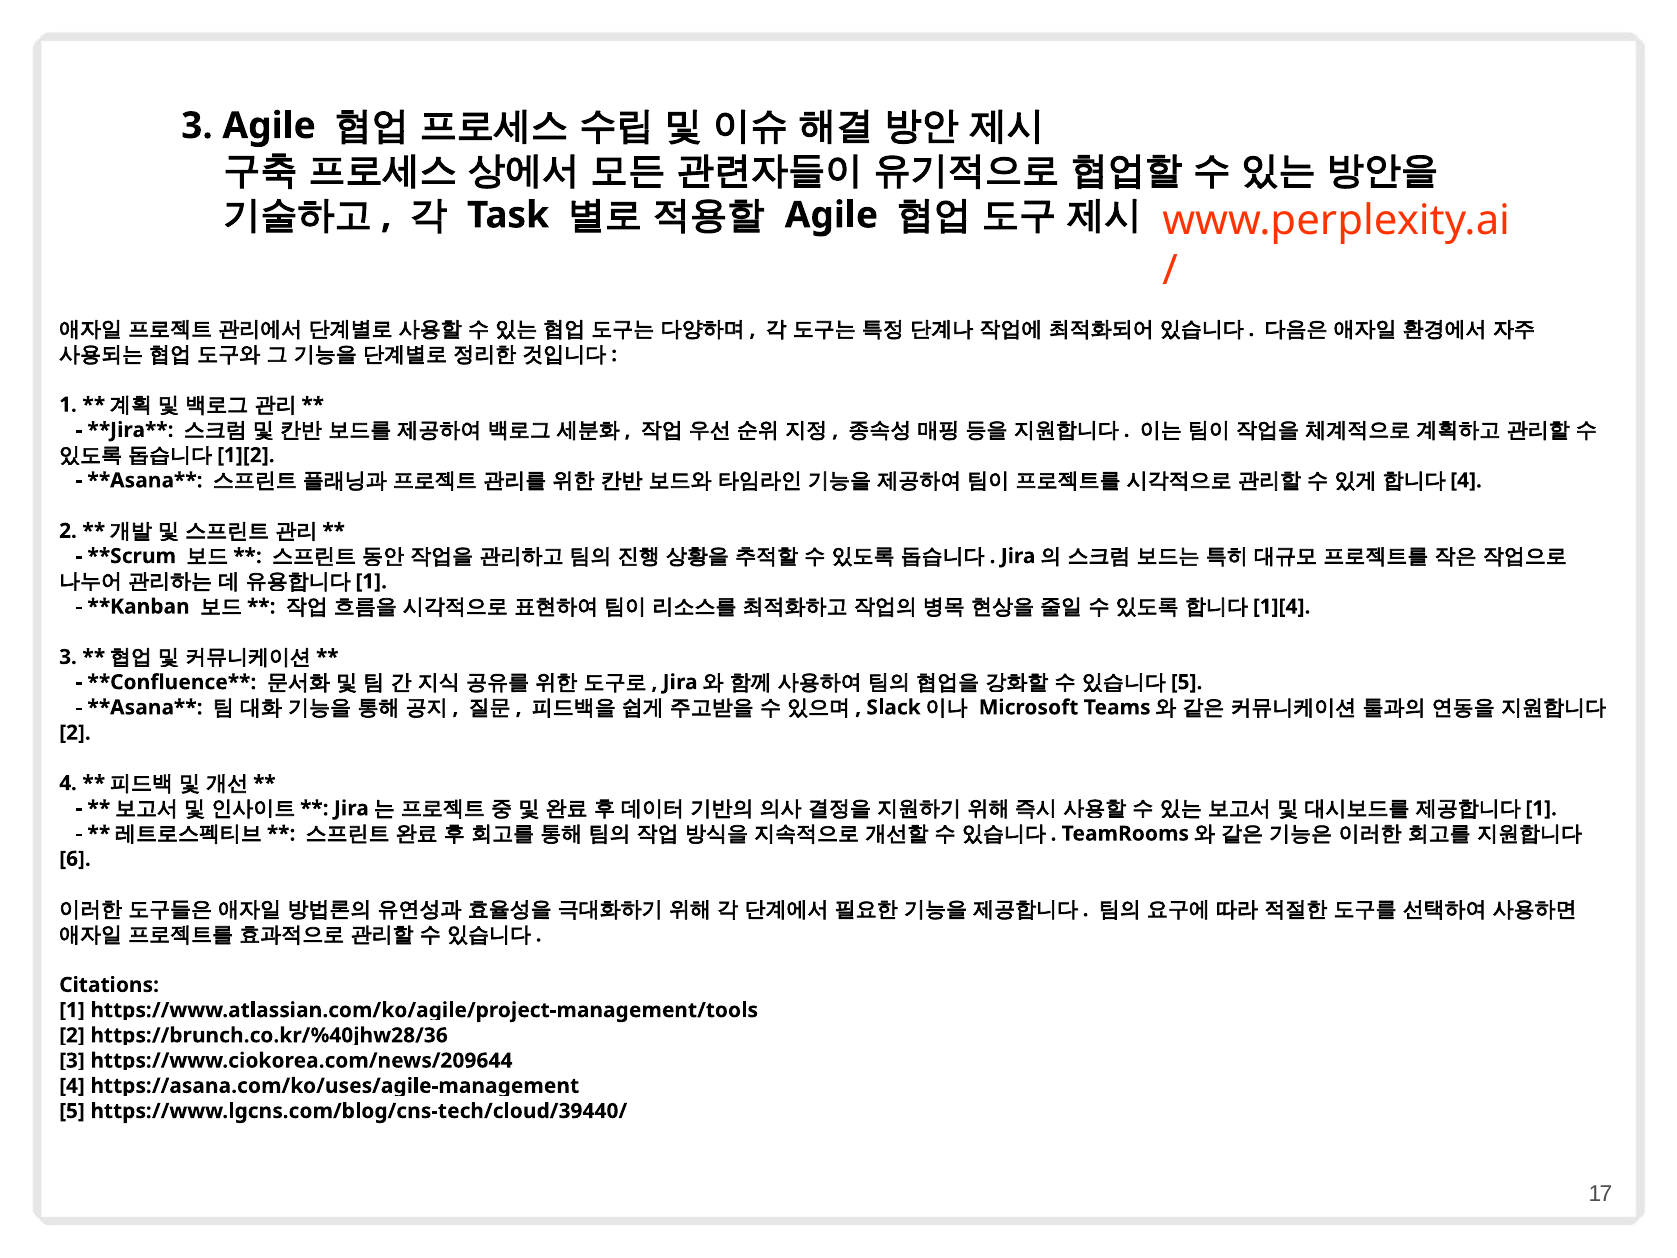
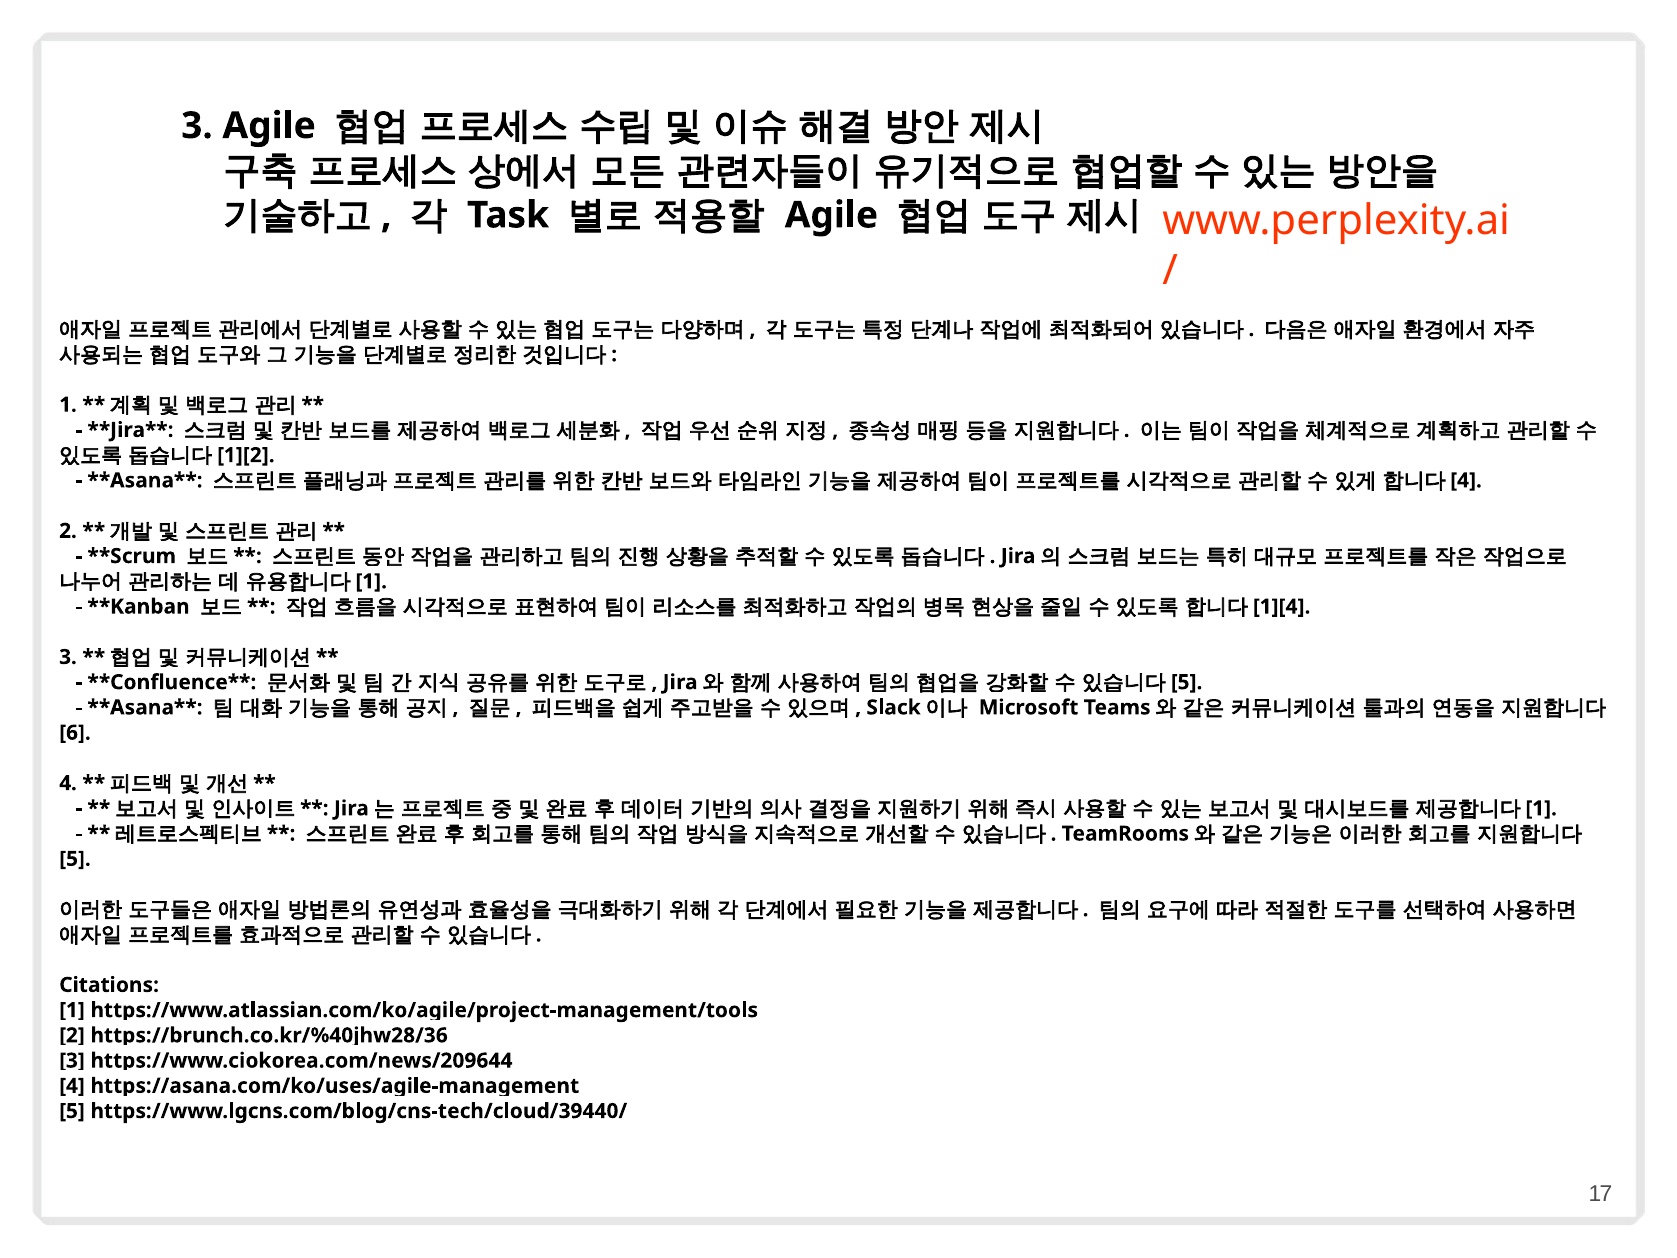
2 at (75, 733): 2 -> 6
6 at (75, 859): 6 -> 5
